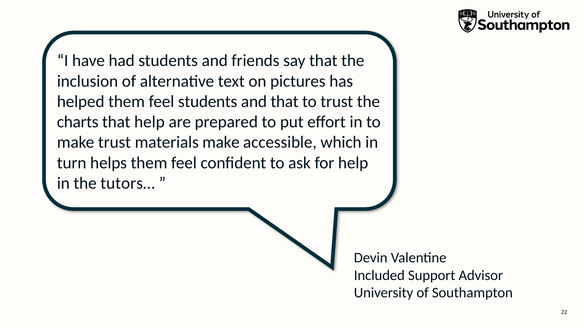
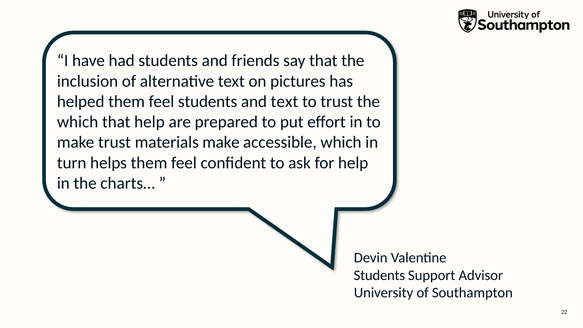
and that: that -> text
charts at (78, 122): charts -> which
tutors…: tutors… -> charts…
Included at (379, 275): Included -> Students
